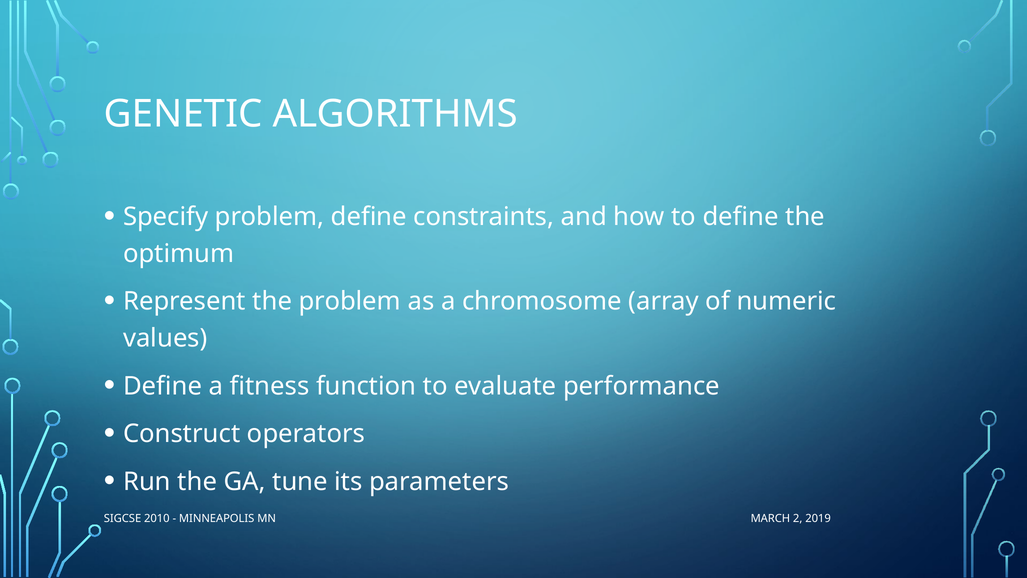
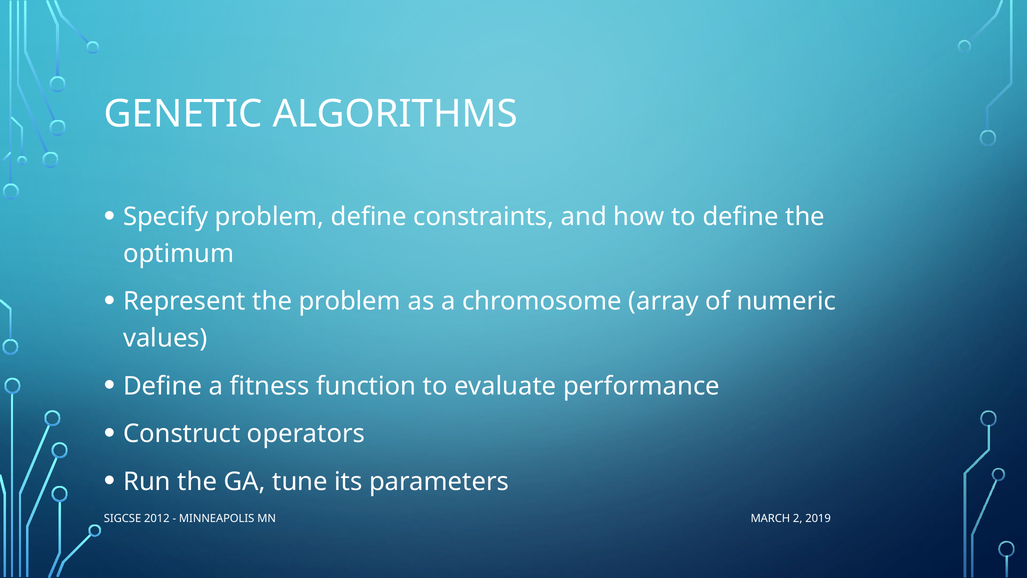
2010: 2010 -> 2012
